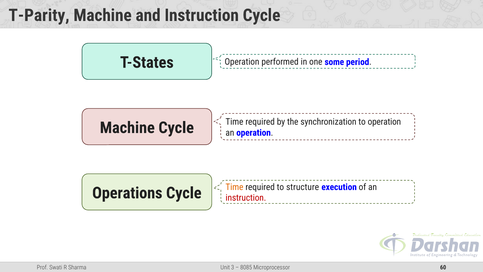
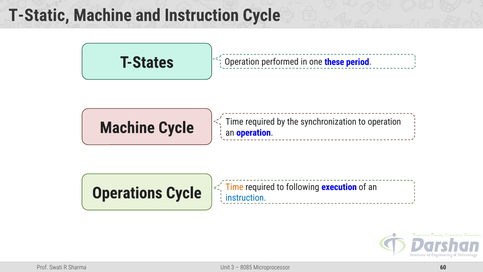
T-Parity: T-Parity -> T-Static
some: some -> these
structure: structure -> following
instruction at (246, 198) colour: red -> blue
